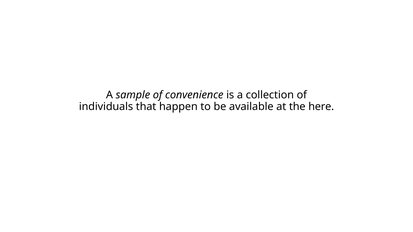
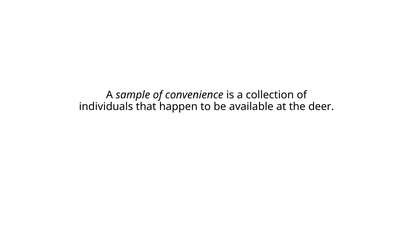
here: here -> deer
